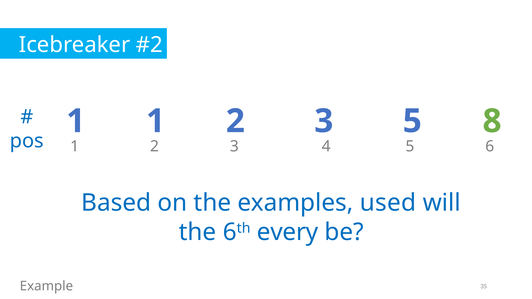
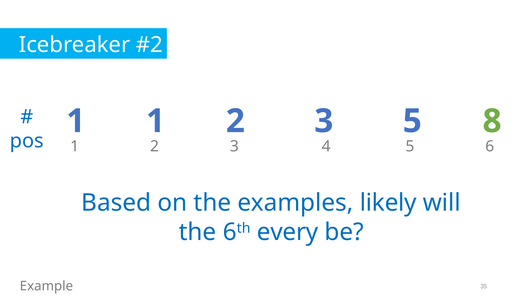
used: used -> likely
